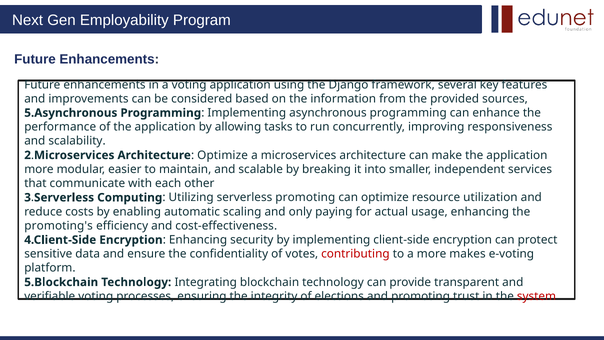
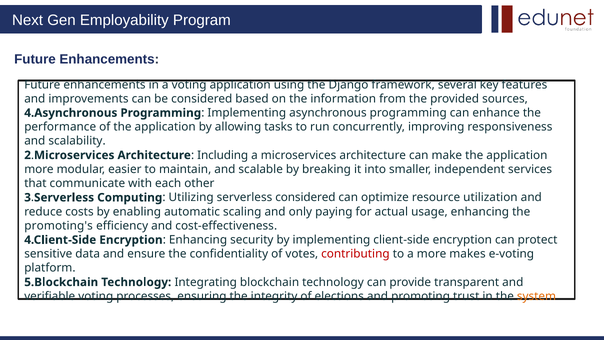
5.Asynchronous: 5.Asynchronous -> 4.Asynchronous
Architecture Optimize: Optimize -> Including
serverless promoting: promoting -> considered
system colour: red -> orange
